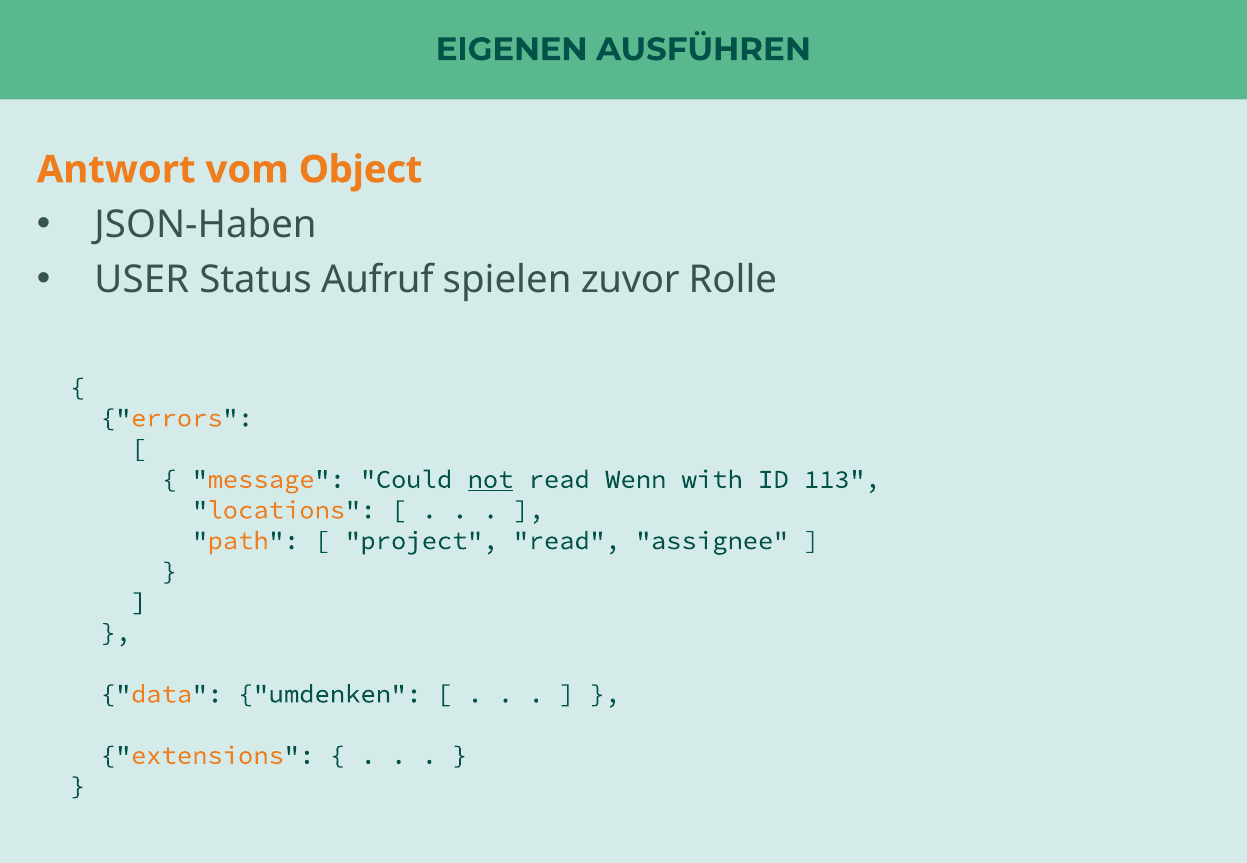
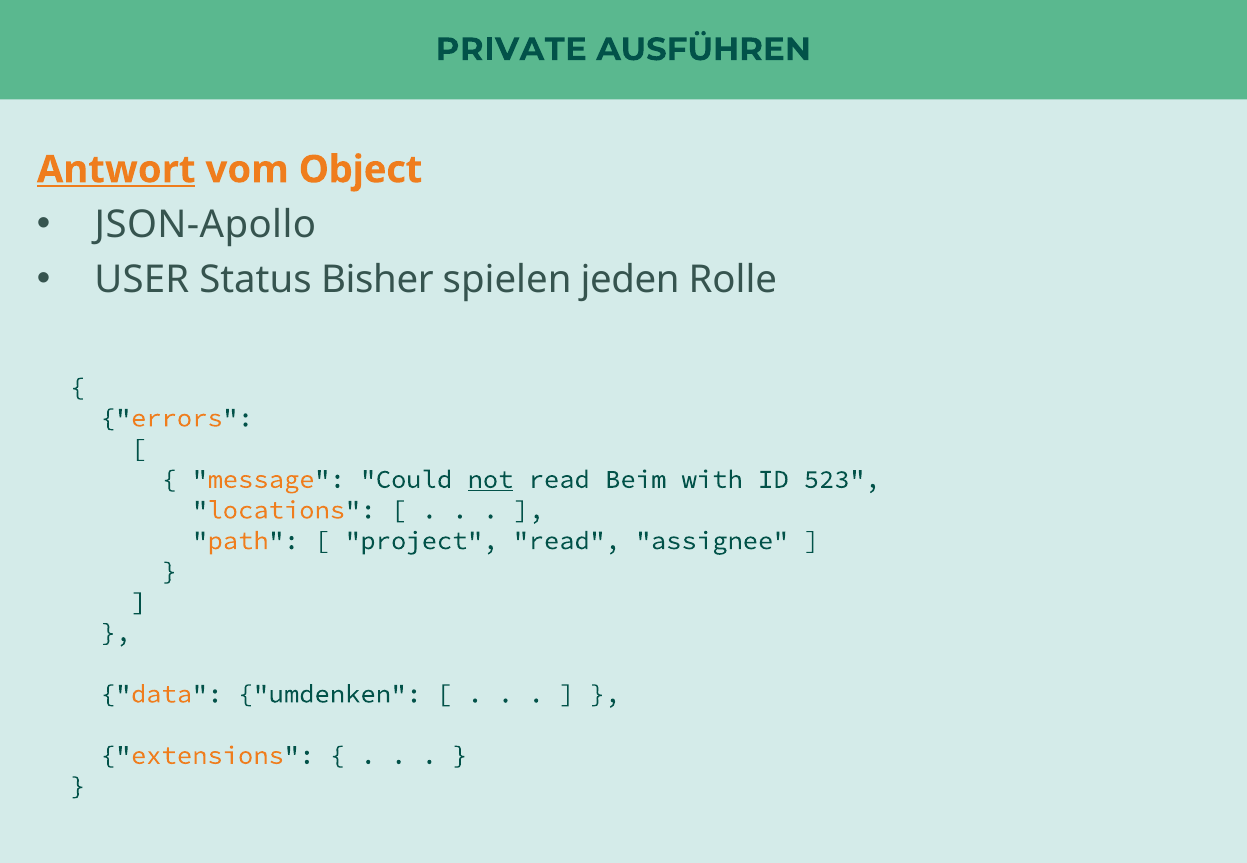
EIGENEN: EIGENEN -> PRIVATE
Antwort underline: none -> present
JSON-Haben: JSON-Haben -> JSON-Apollo
Aufruf: Aufruf -> Bisher
zuvor: zuvor -> jeden
Wenn: Wenn -> Beim
113: 113 -> 523
